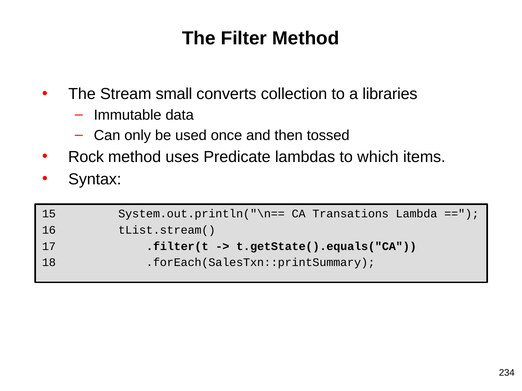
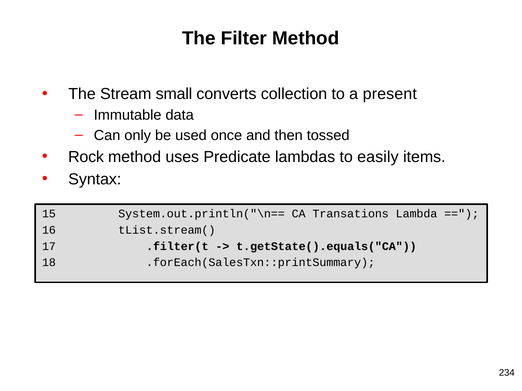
libraries: libraries -> present
which: which -> easily
